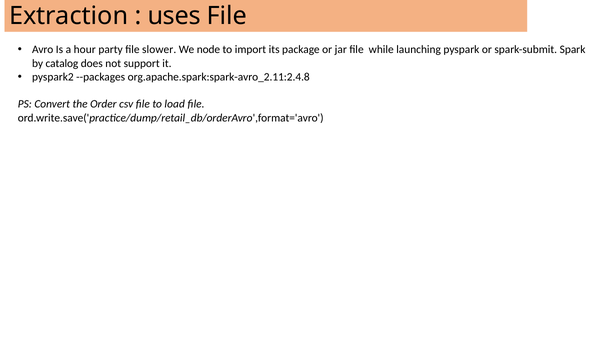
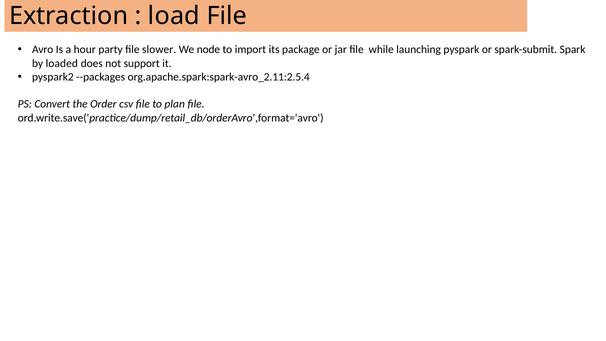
uses: uses -> load
catalog: catalog -> loaded
org.apache.spark:spark-avro_2.11:2.4.8: org.apache.spark:spark-avro_2.11:2.4.8 -> org.apache.spark:spark-avro_2.11:2.5.4
load: load -> plan
